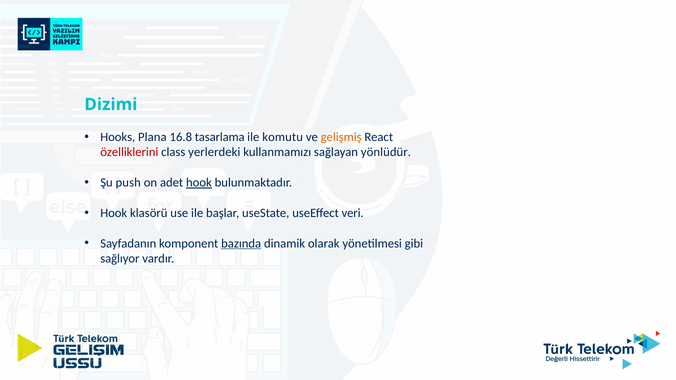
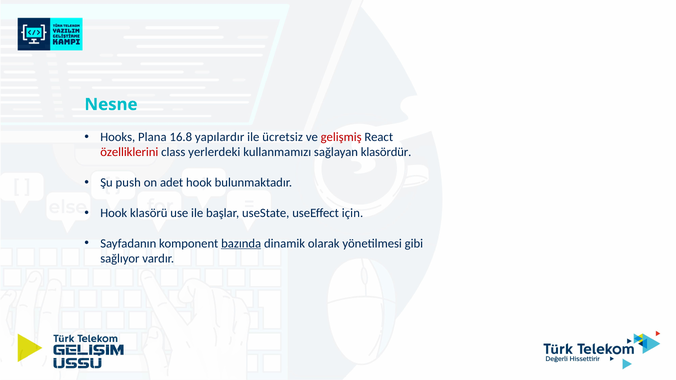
Dizimi: Dizimi -> Nesne
tasarlama: tasarlama -> yapılardır
komutu: komutu -> ücretsiz
gelişmiş colour: orange -> red
yönlüdür: yönlüdür -> klasördür
hook at (199, 183) underline: present -> none
veri: veri -> için
